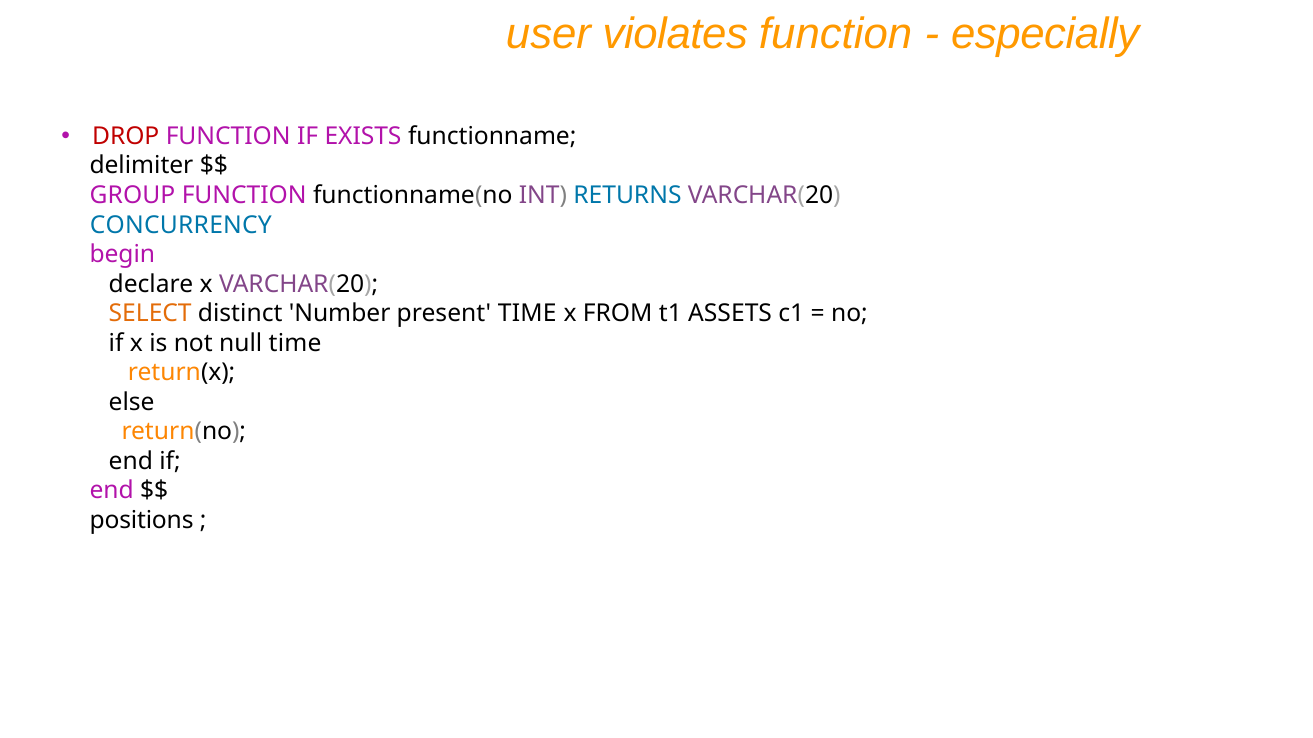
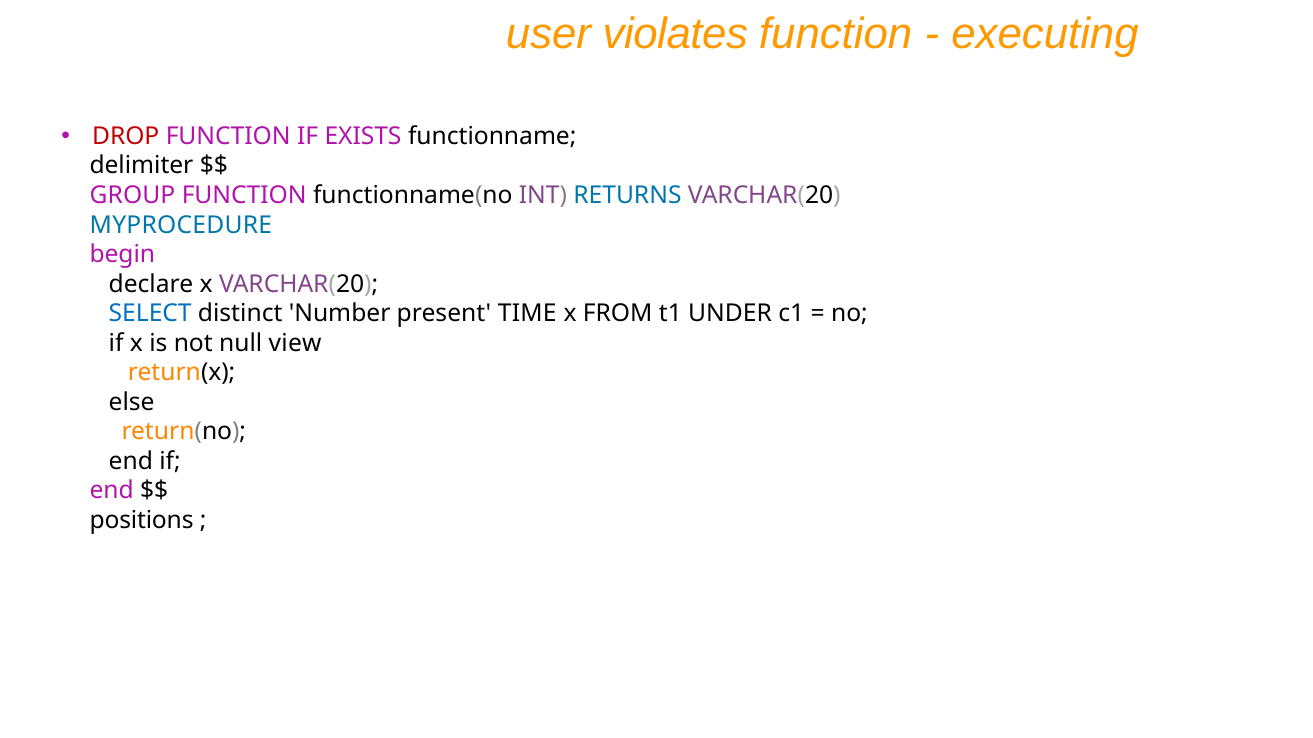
especially: especially -> executing
CONCURRENCY: CONCURRENCY -> MYPROCEDURE
SELECT colour: orange -> blue
ASSETS: ASSETS -> UNDER
null time: time -> view
